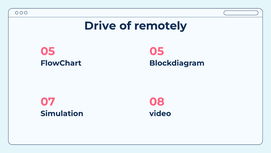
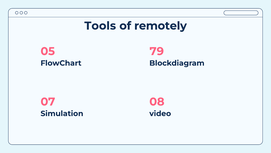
Drive: Drive -> Tools
05 05: 05 -> 79
